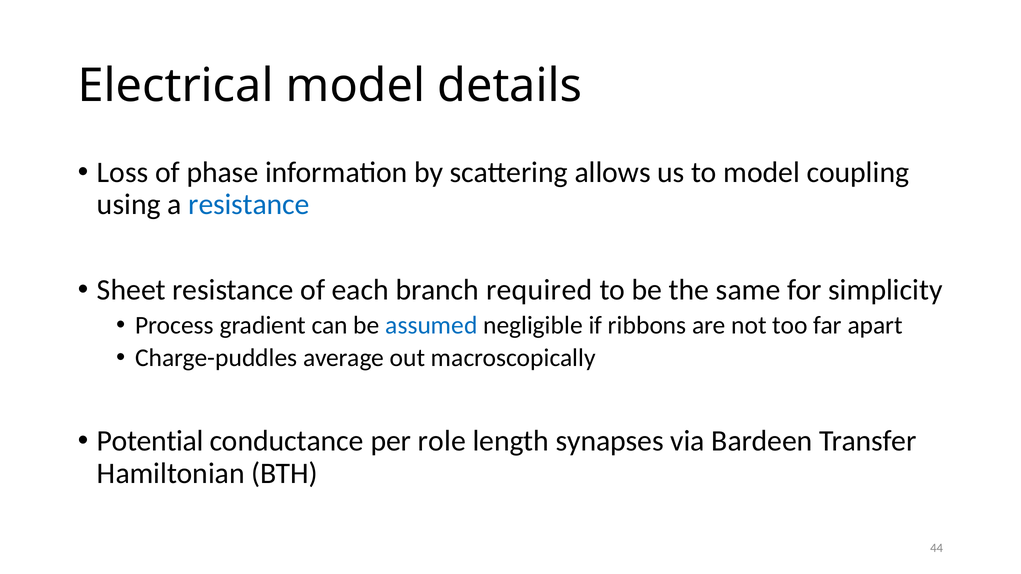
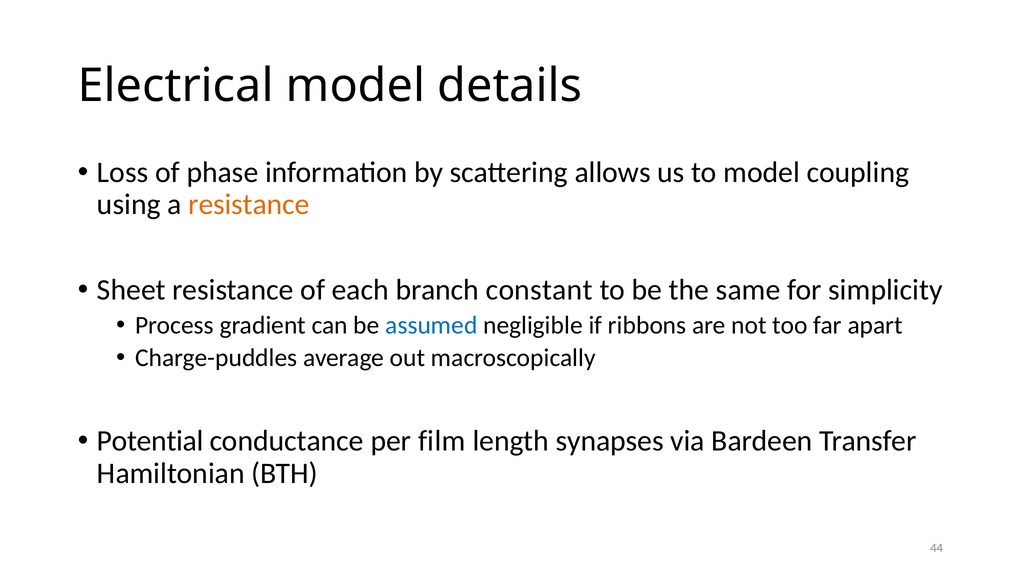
resistance at (249, 205) colour: blue -> orange
required: required -> constant
role: role -> film
